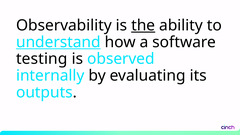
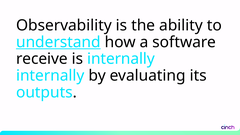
the underline: present -> none
testing: testing -> receive
is observed: observed -> internally
